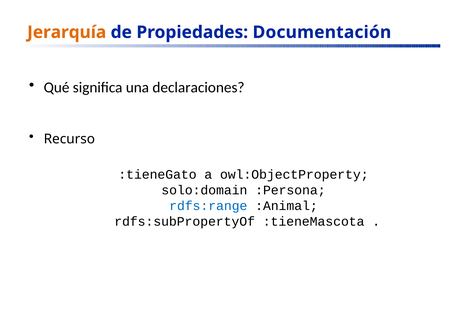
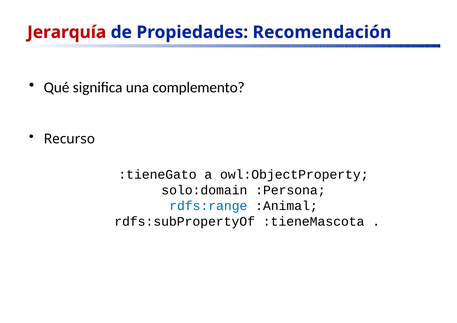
Jerarquía colour: orange -> red
Documentación: Documentación -> Recomendación
declaraciones: declaraciones -> complemento
